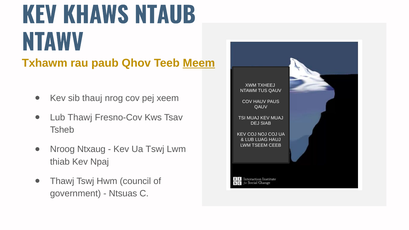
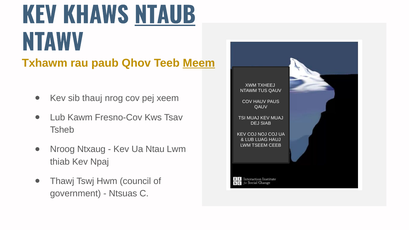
NTAUB underline: none -> present
Lub Thawj: Thawj -> Kawm
Ua Tswj: Tswj -> Ntau
